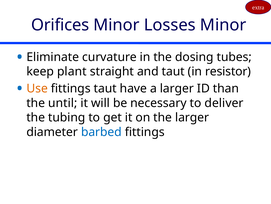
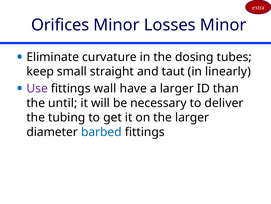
plant: plant -> small
resistor: resistor -> linearly
Use colour: orange -> purple
fittings taut: taut -> wall
